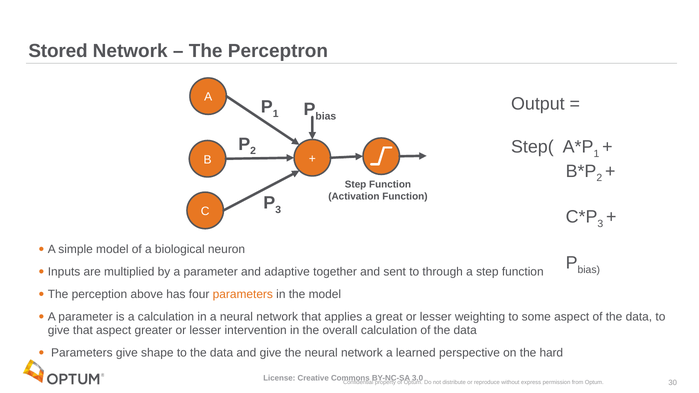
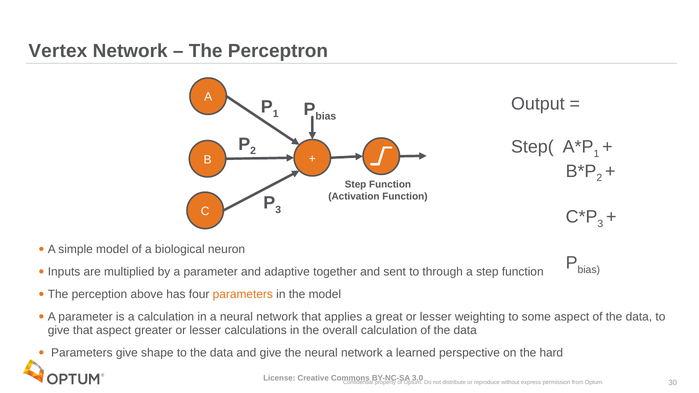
Stored: Stored -> Vertex
intervention: intervention -> calculations
